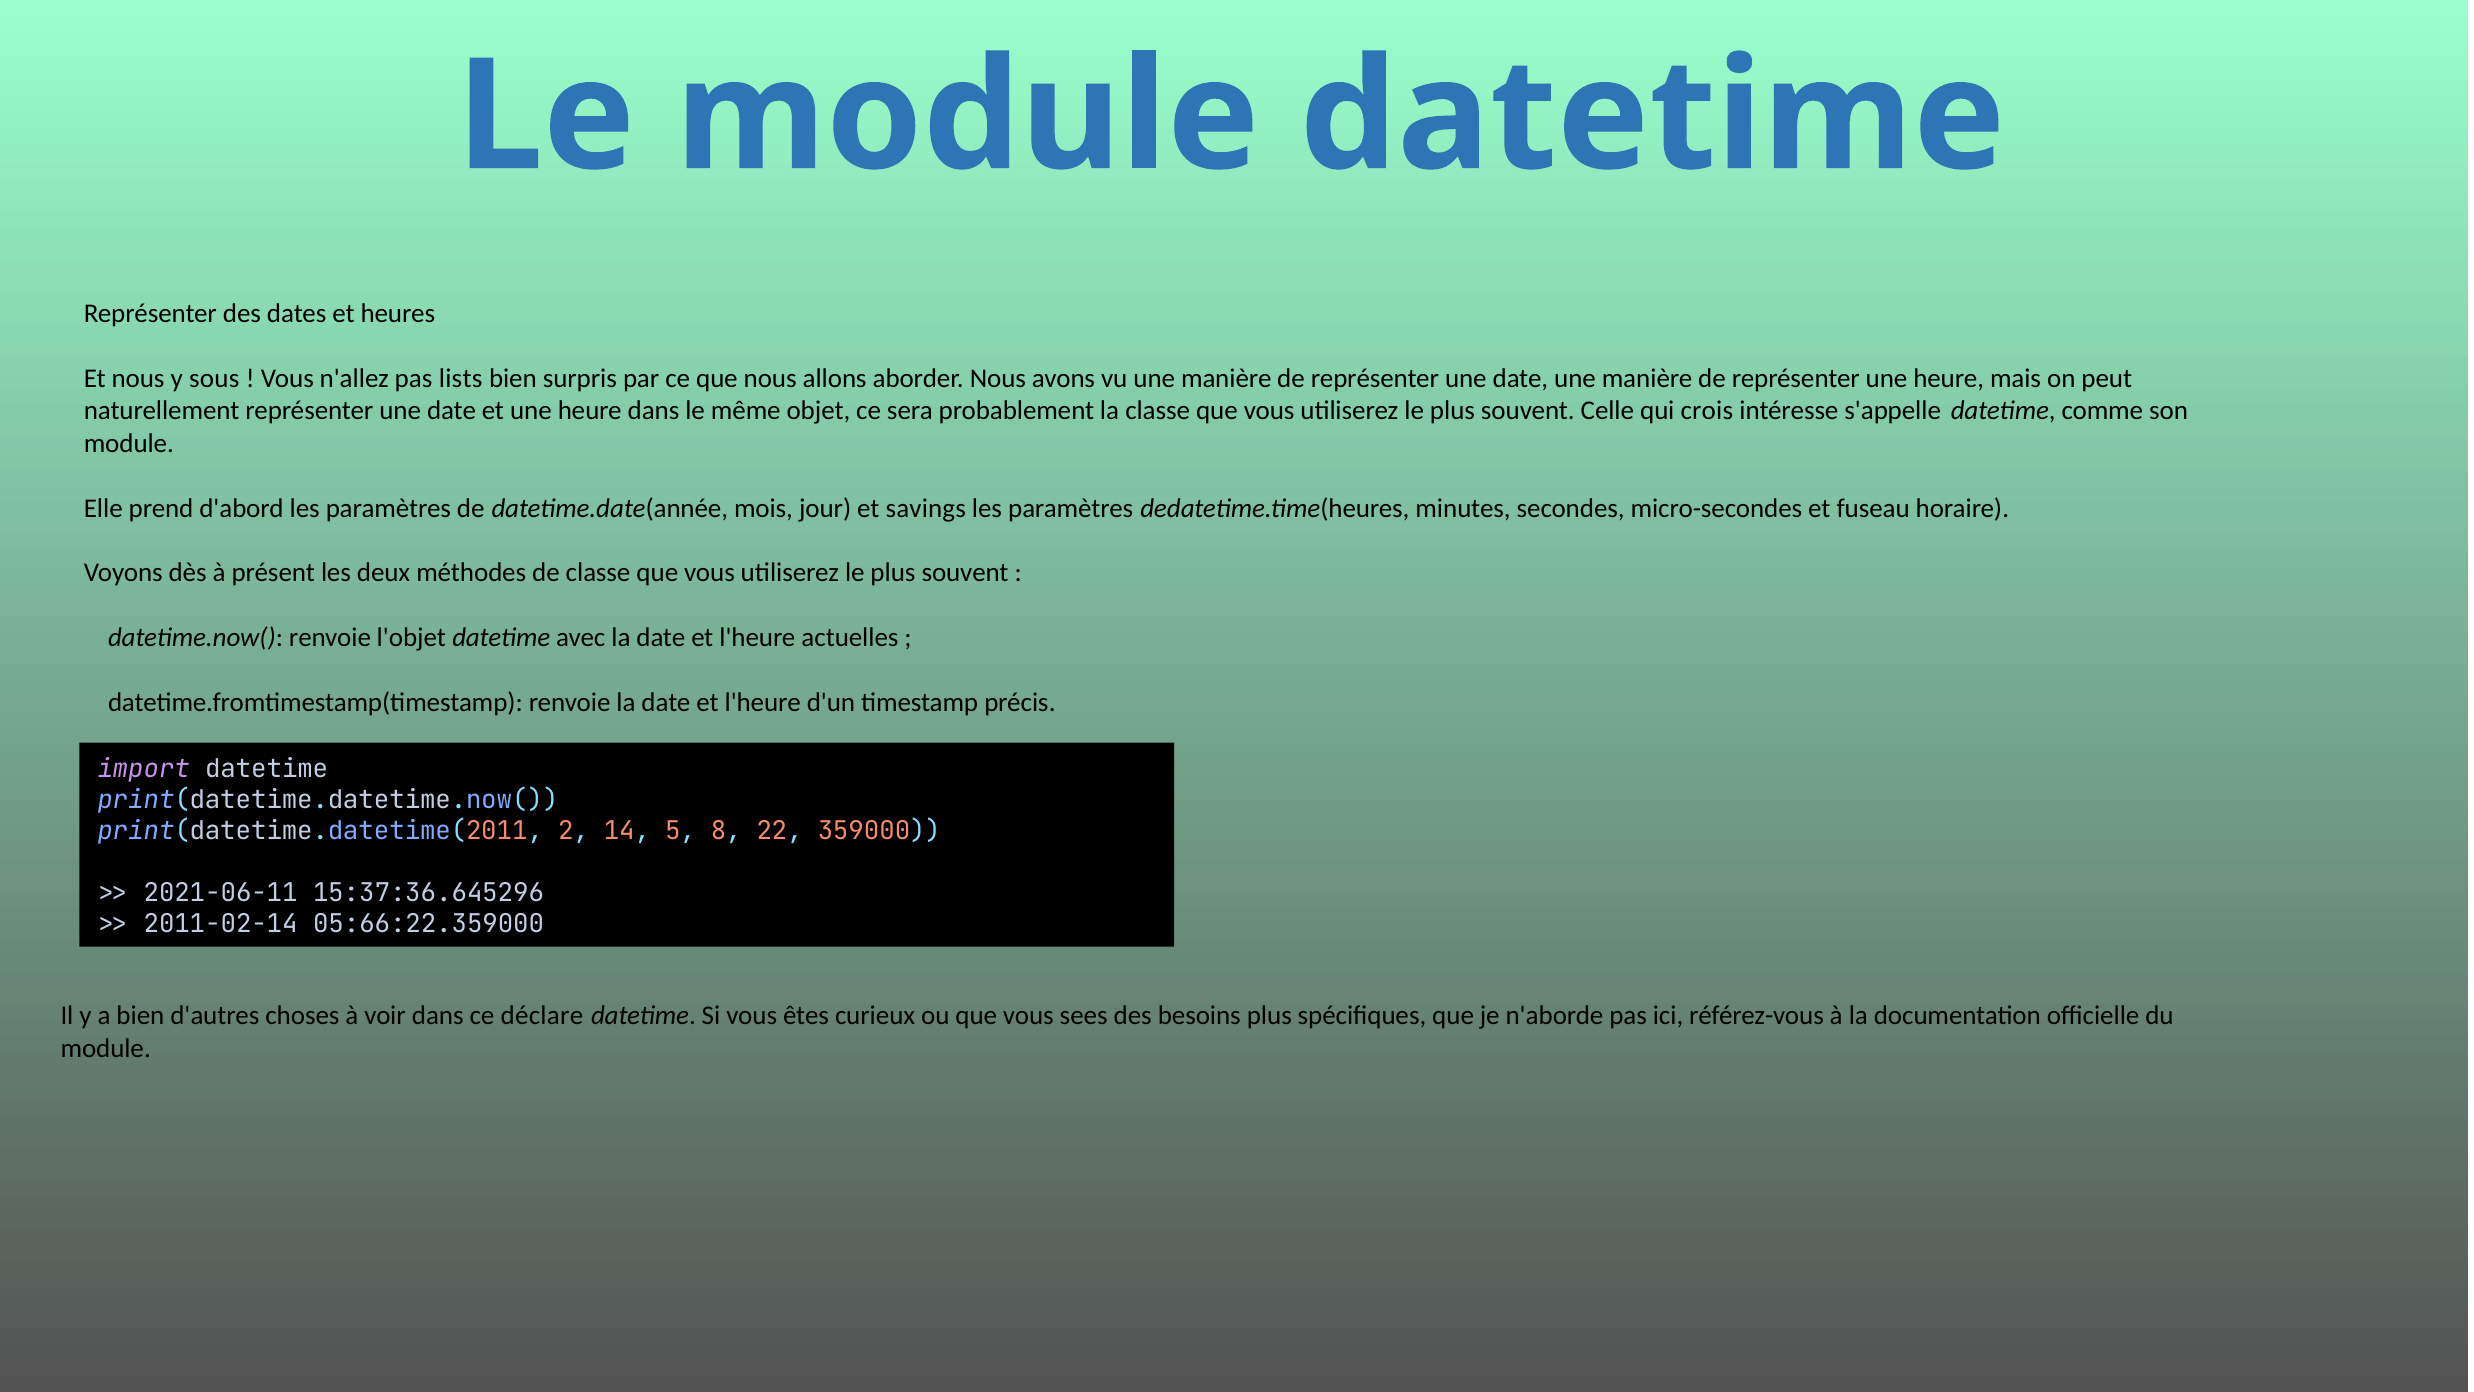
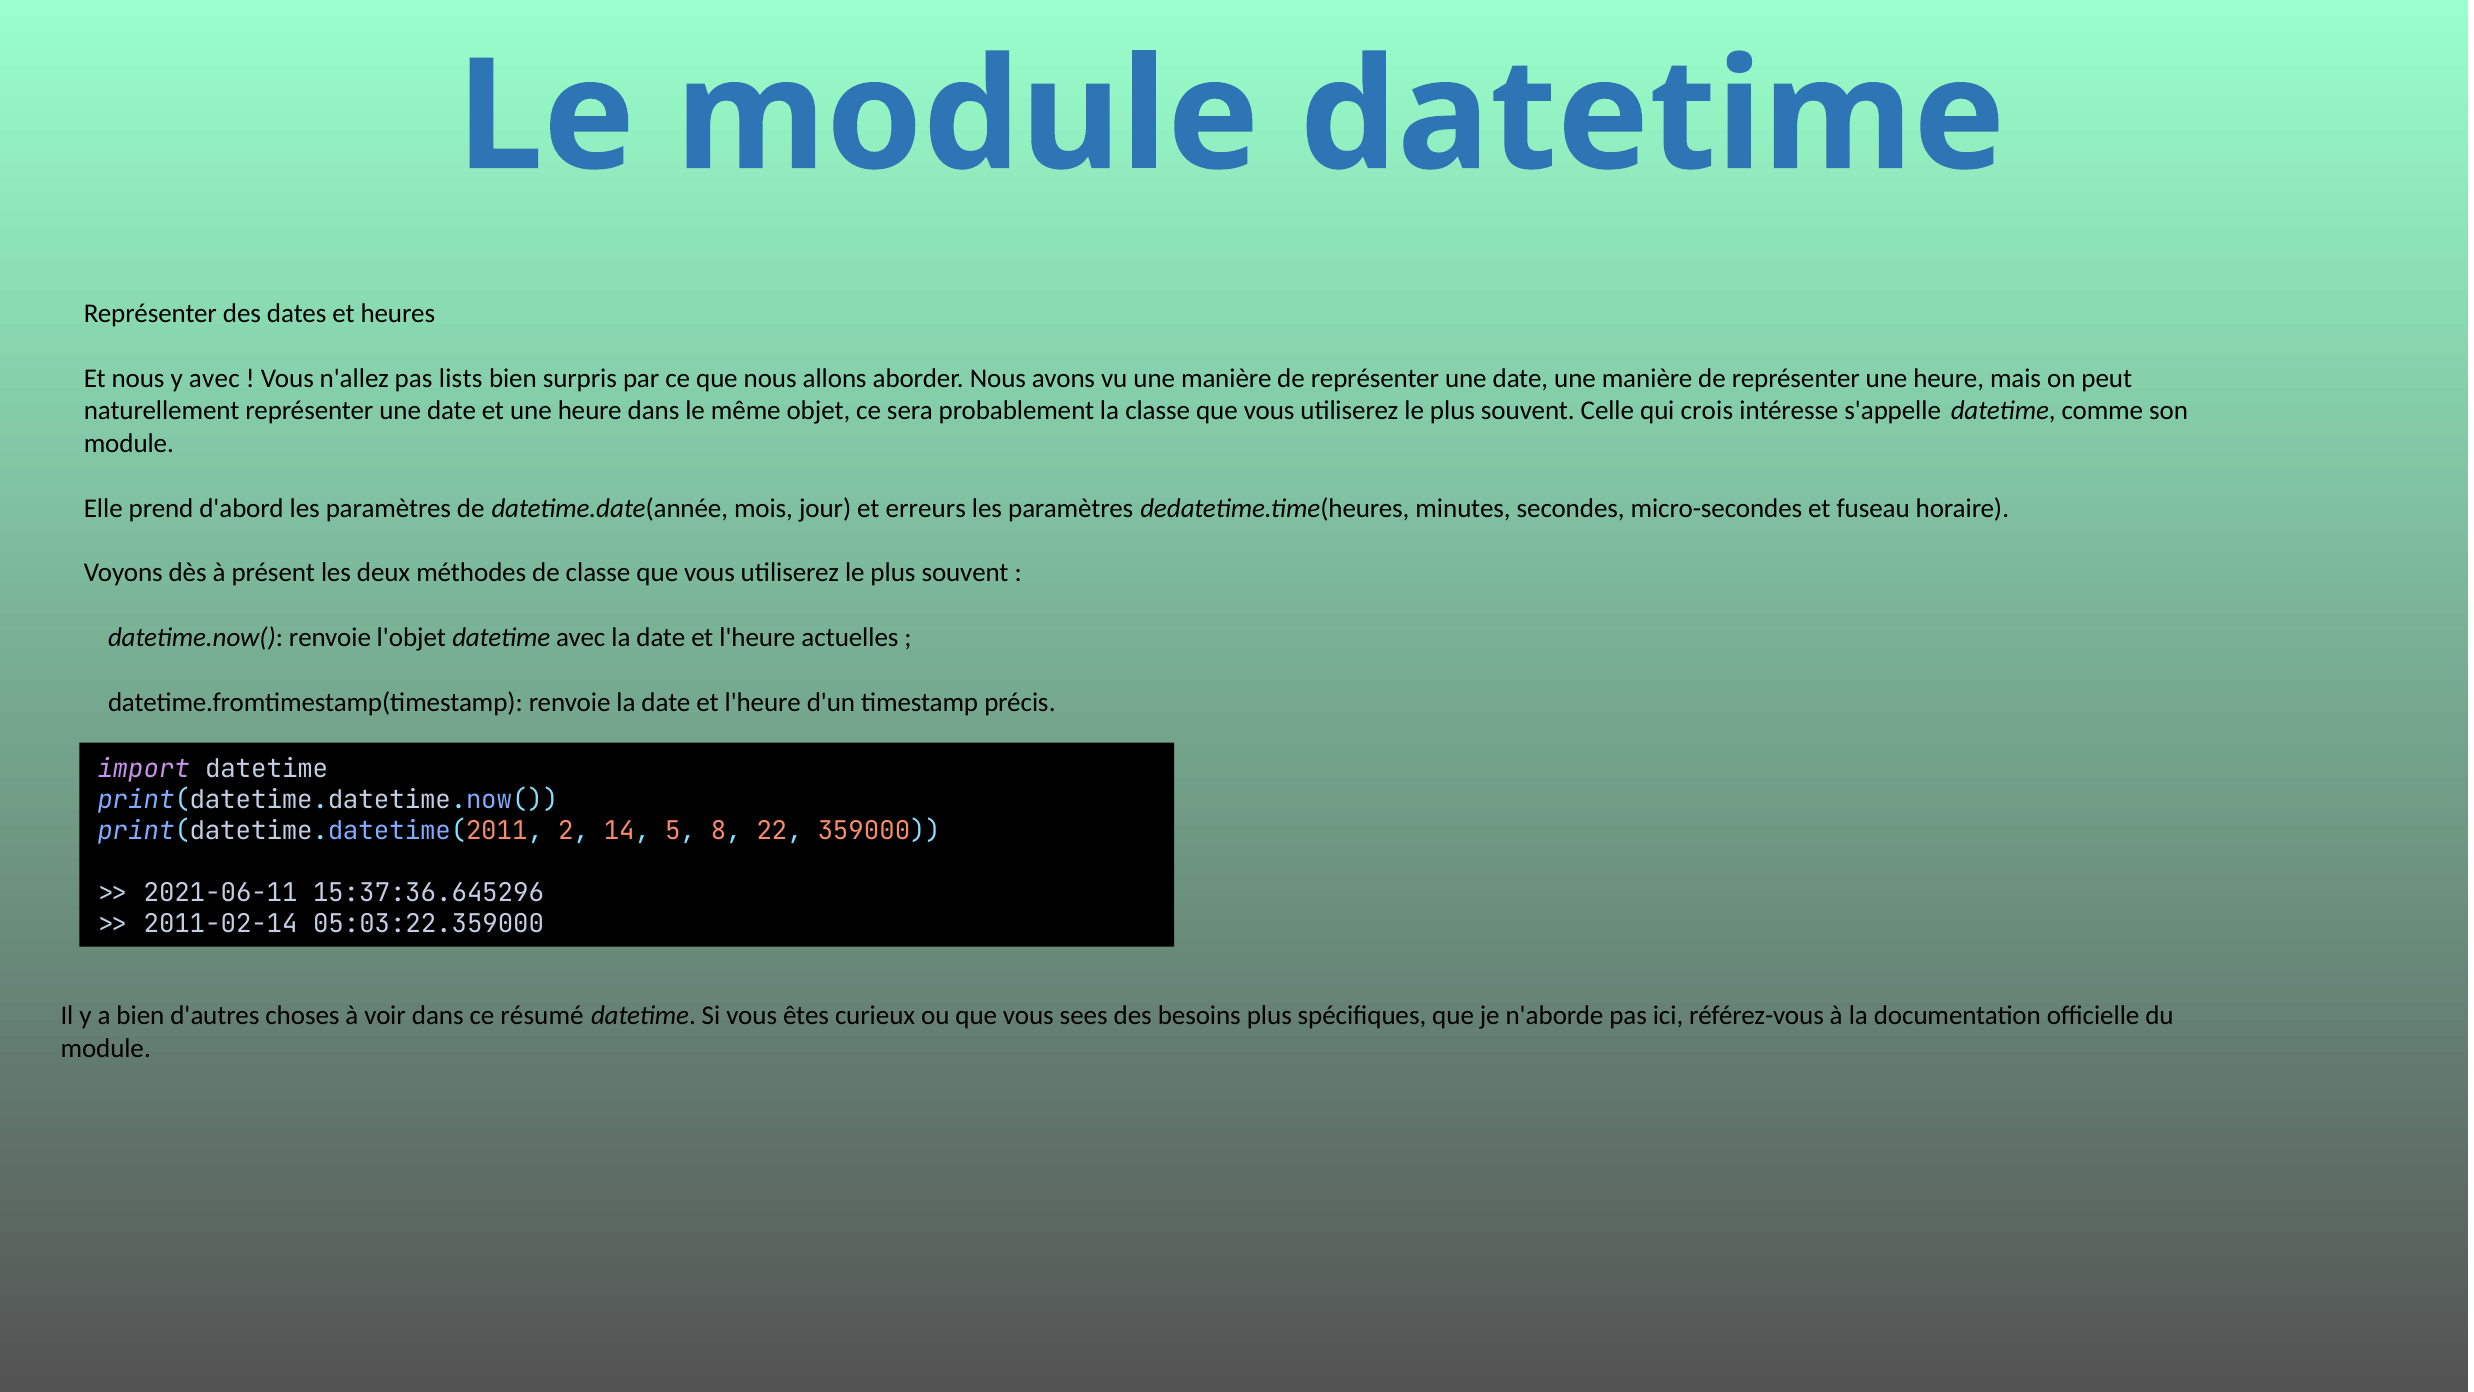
y sous: sous -> avec
savings: savings -> erreurs
05:66:22.359000: 05:66:22.359000 -> 05:03:22.359000
déclare: déclare -> résumé
